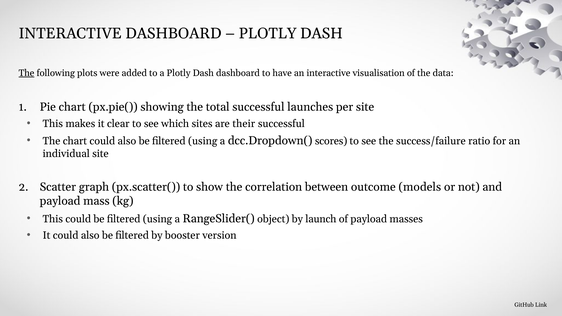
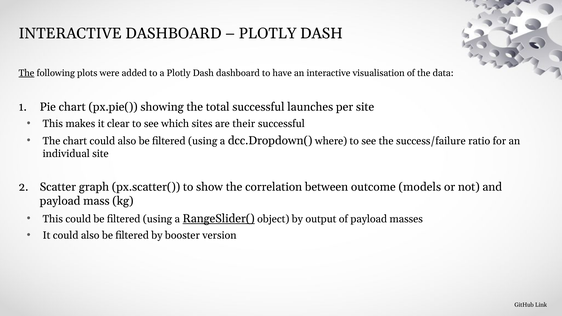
scores: scores -> where
RangeSlider( underline: none -> present
launch: launch -> output
